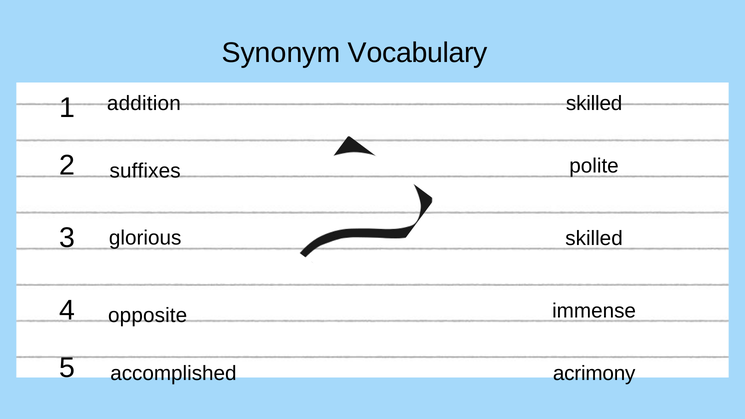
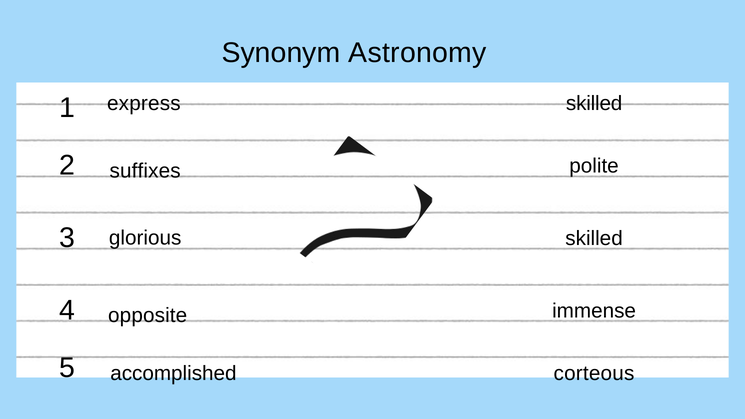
Vocabulary: Vocabulary -> Astronomy
addition: addition -> express
acrimony: acrimony -> corteous
